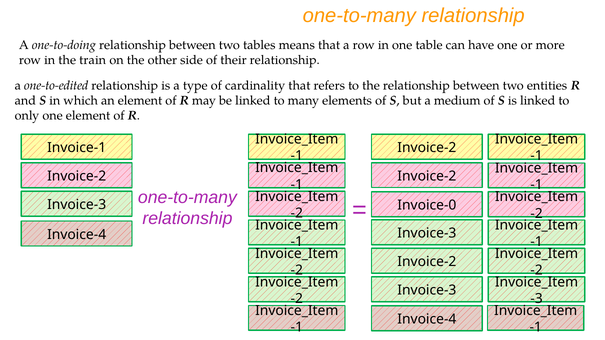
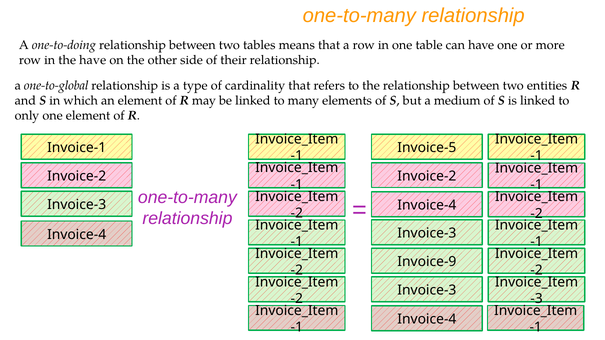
the train: train -> have
one-to-edited: one-to-edited -> one-to-global
Invoice-2 at (427, 148): Invoice-2 -> Invoice-5
Invoice-0 at (427, 205): Invoice-0 -> Invoice-4
Invoice-2 at (427, 262): Invoice-2 -> Invoice-9
